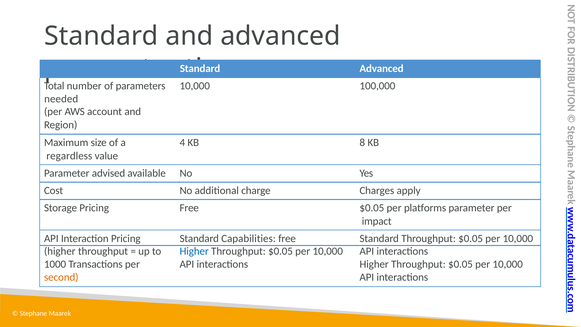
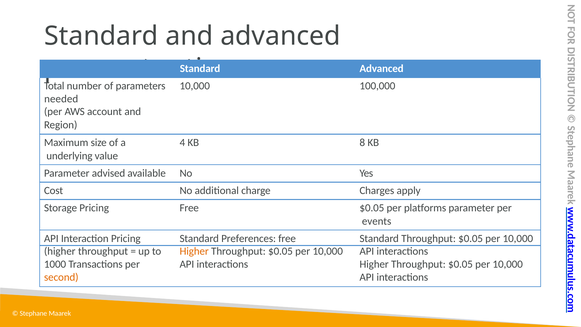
regardless: regardless -> underlying
impact: impact -> events
Capabilities: Capabilities -> Preferences
Higher at (194, 251) colour: blue -> orange
